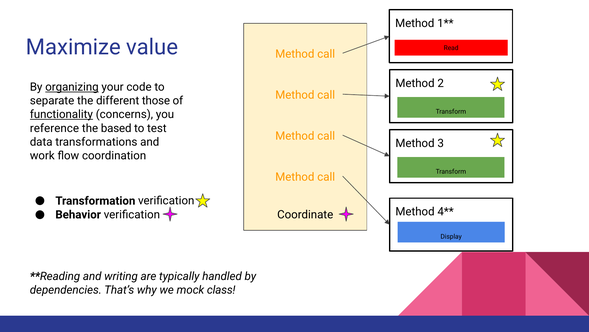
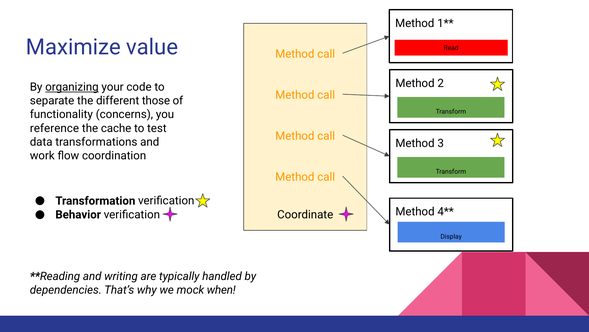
functionality underline: present -> none
based: based -> cache
class: class -> when
